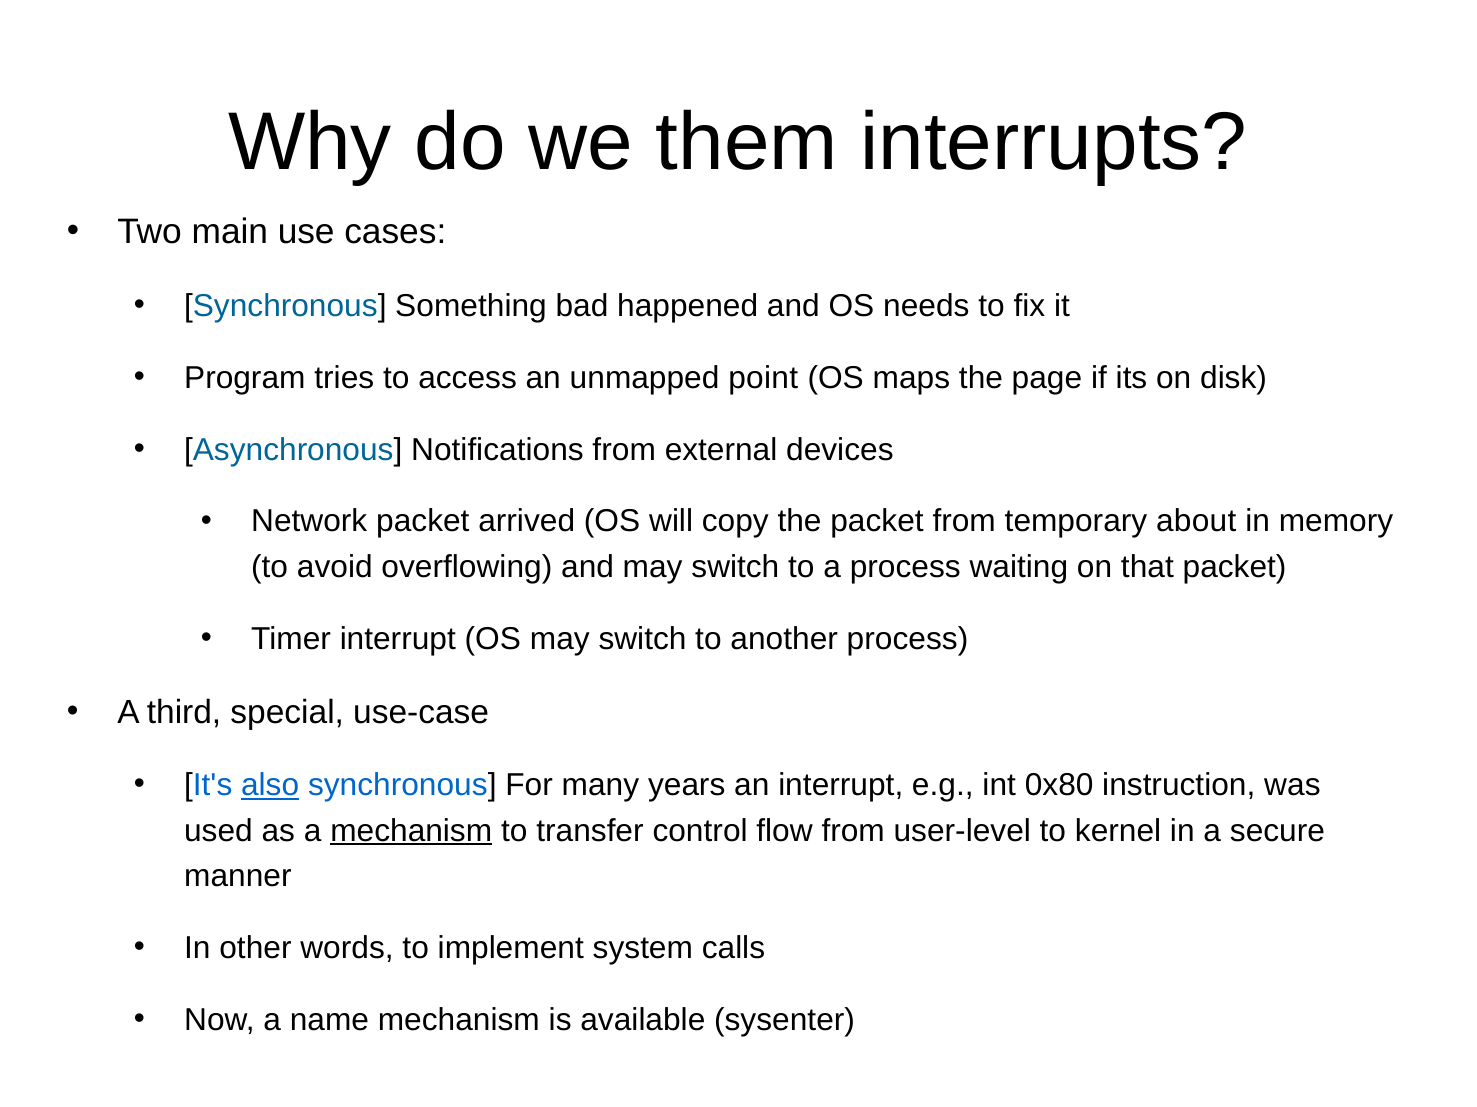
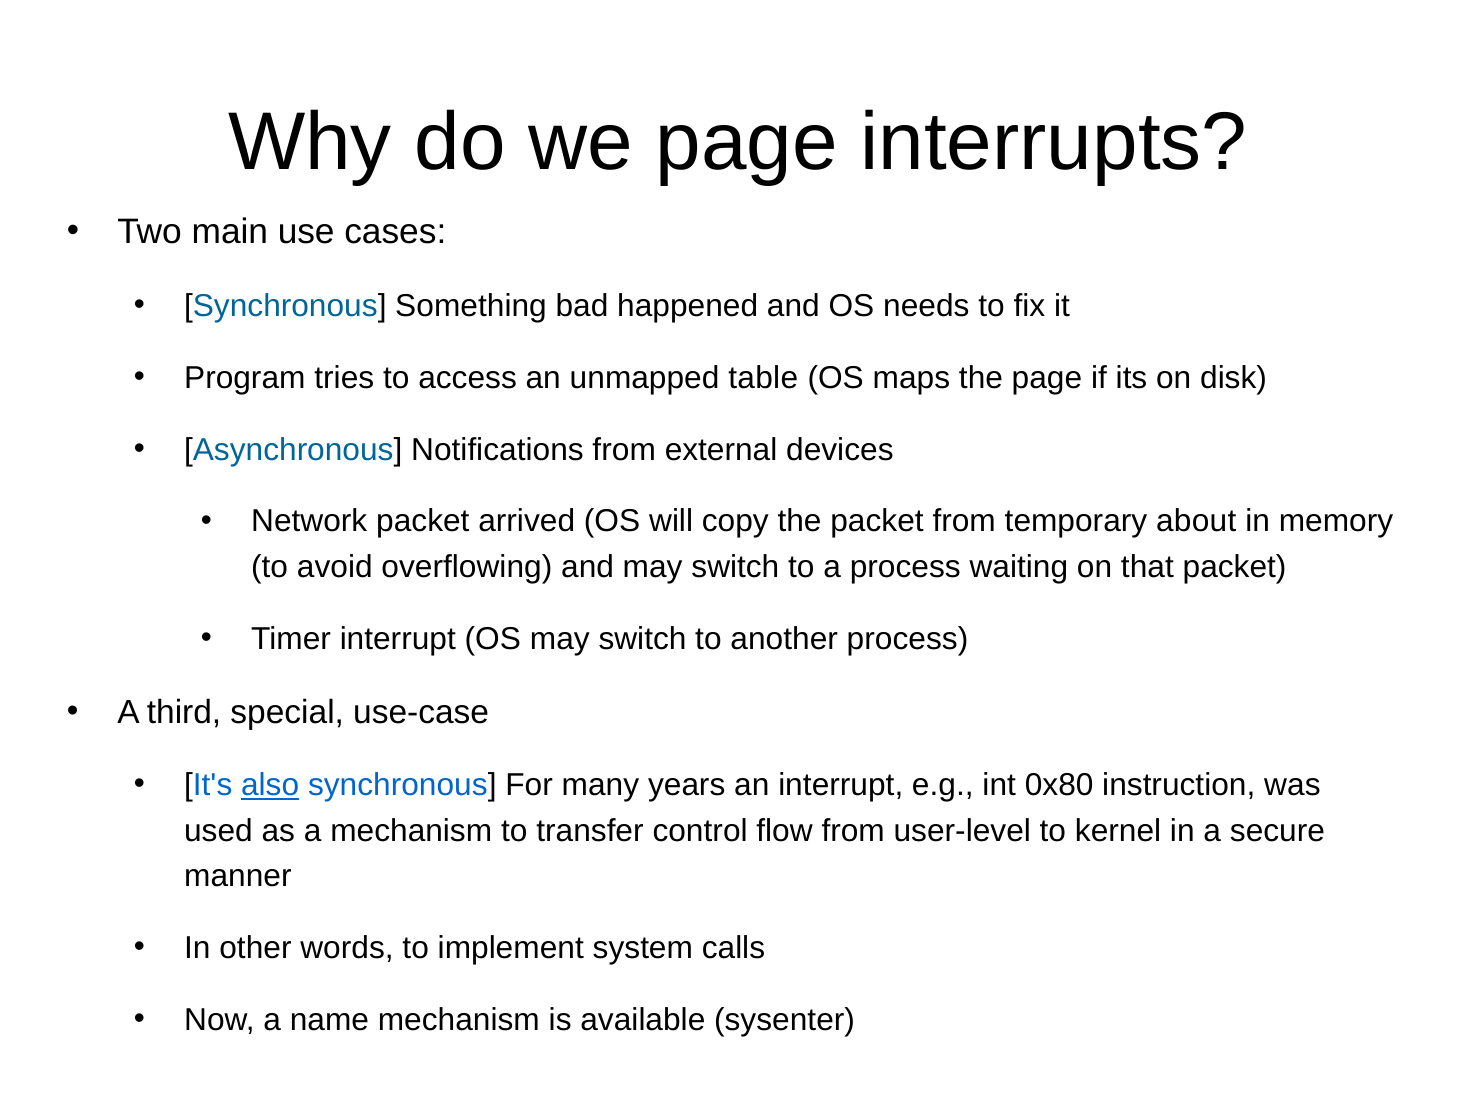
we them: them -> page
point: point -> table
mechanism at (411, 831) underline: present -> none
